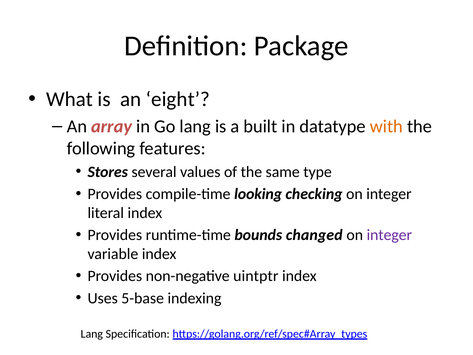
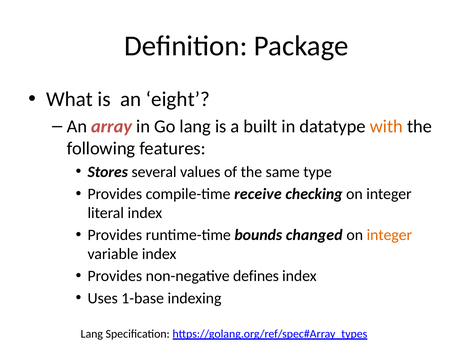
looking: looking -> receive
integer at (389, 235) colour: purple -> orange
uintptr: uintptr -> defines
5-base: 5-base -> 1-base
